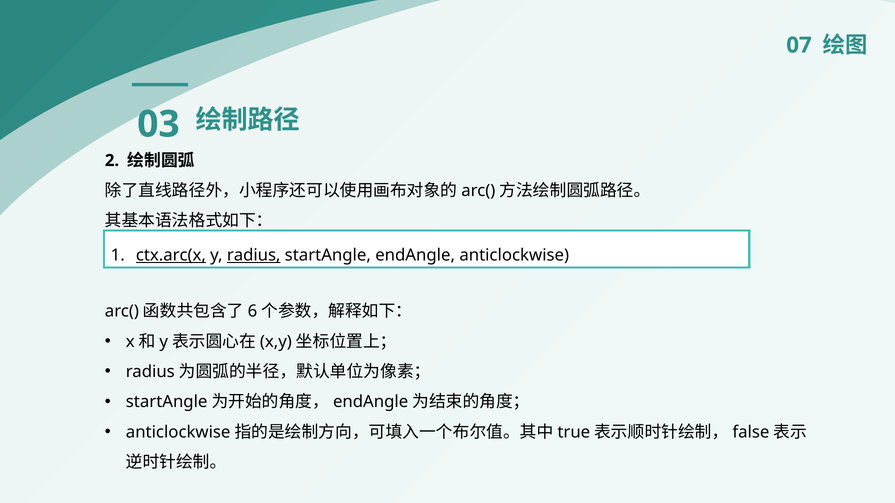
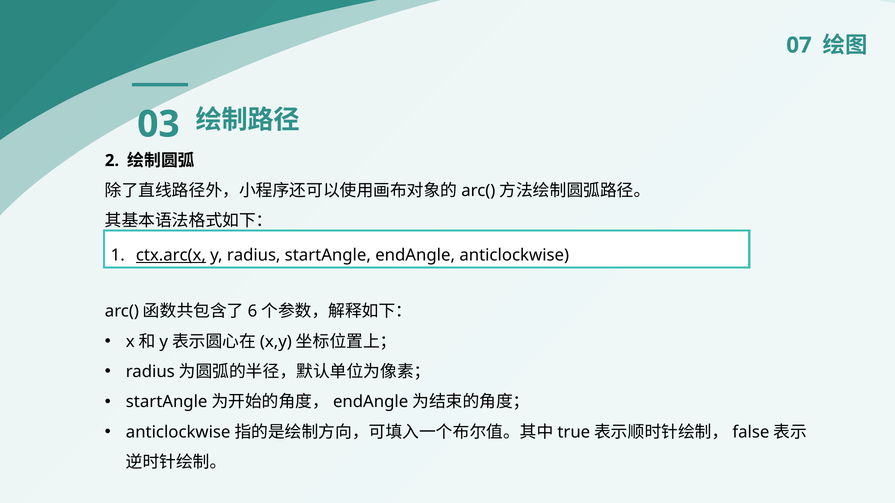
radius underline: present -> none
